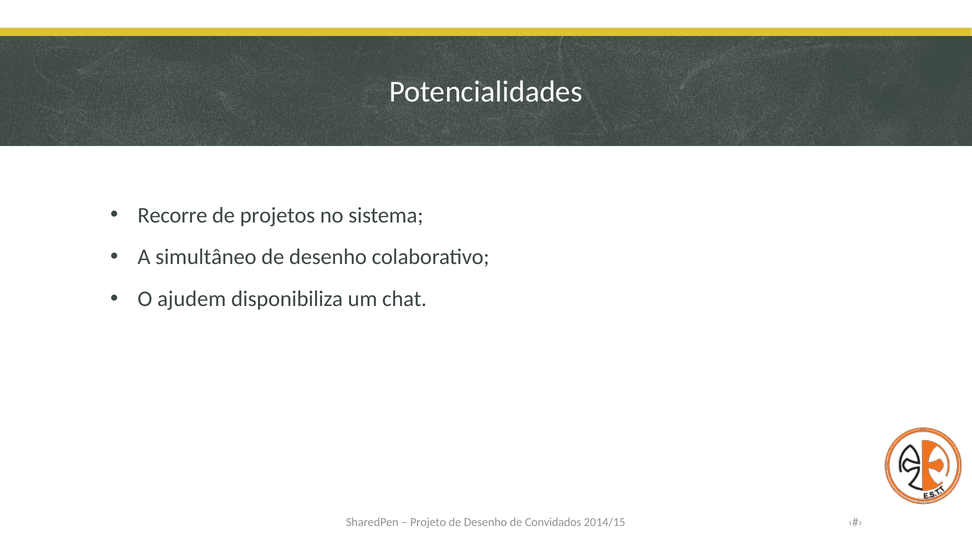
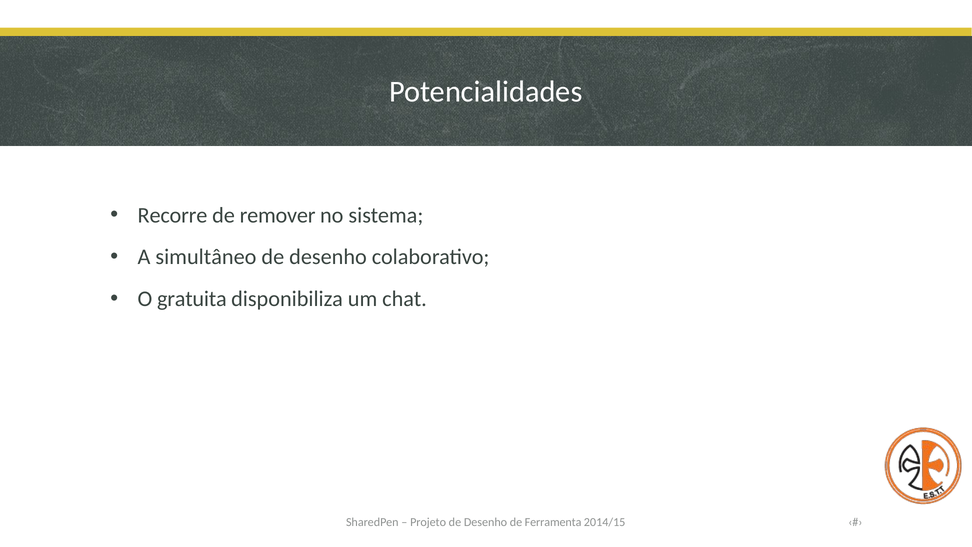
projetos: projetos -> remover
ajudem: ajudem -> gratuita
Convidados: Convidados -> Ferramenta
